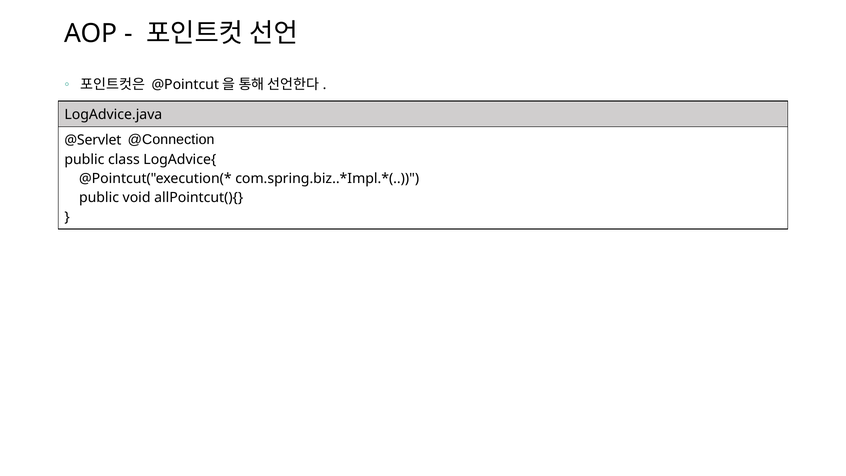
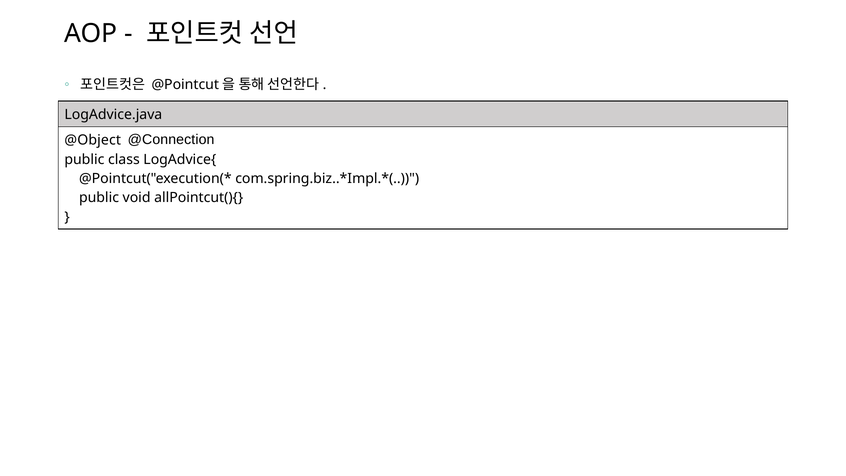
@Servlet: @Servlet -> @Object
